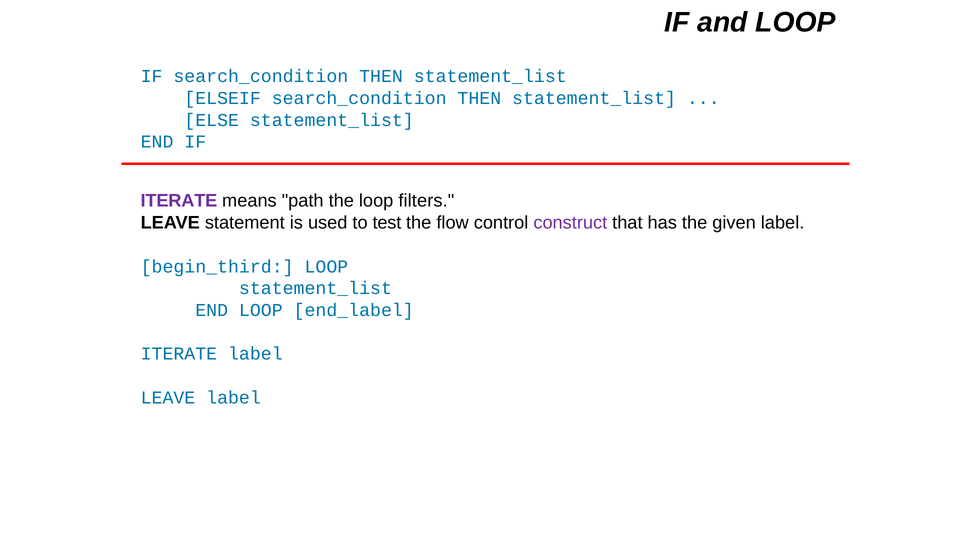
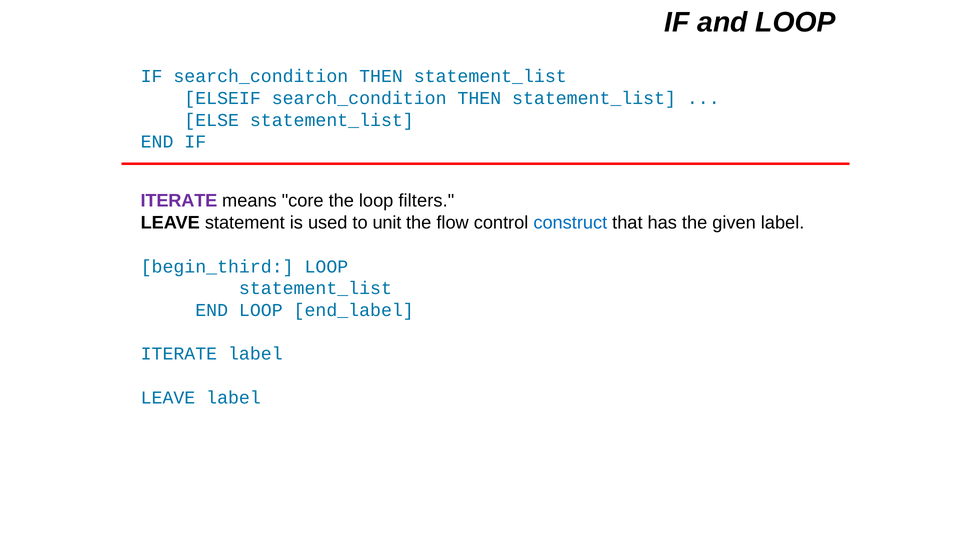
path: path -> core
test: test -> unit
construct colour: purple -> blue
